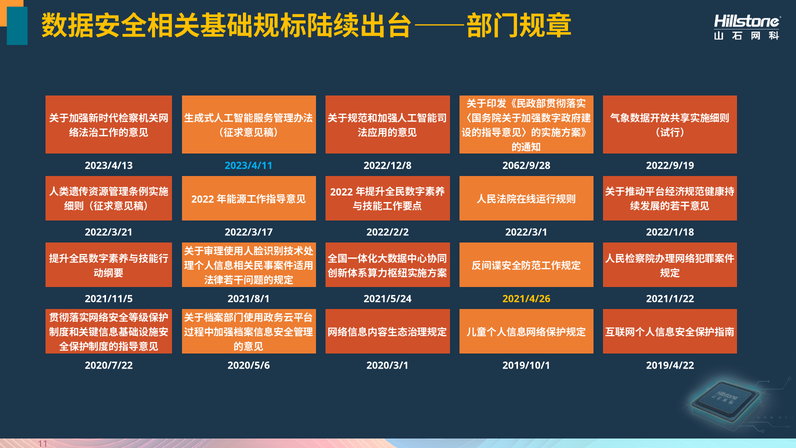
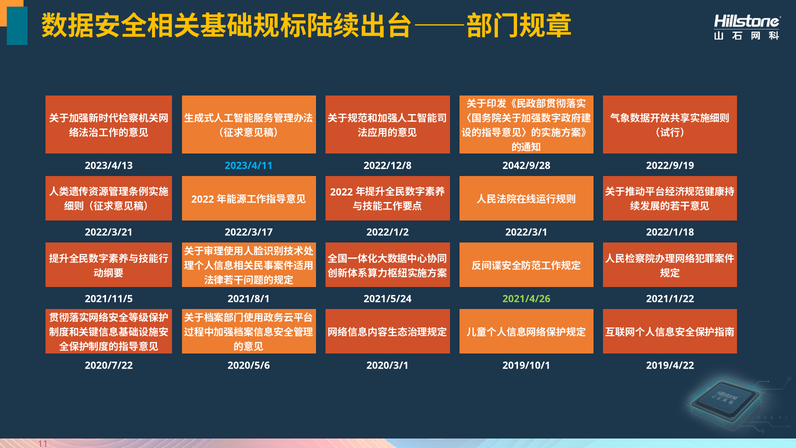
2062/9/28: 2062/9/28 -> 2042/9/28
2022/2/2: 2022/2/2 -> 2022/1/2
2021/4/26 colour: yellow -> light green
